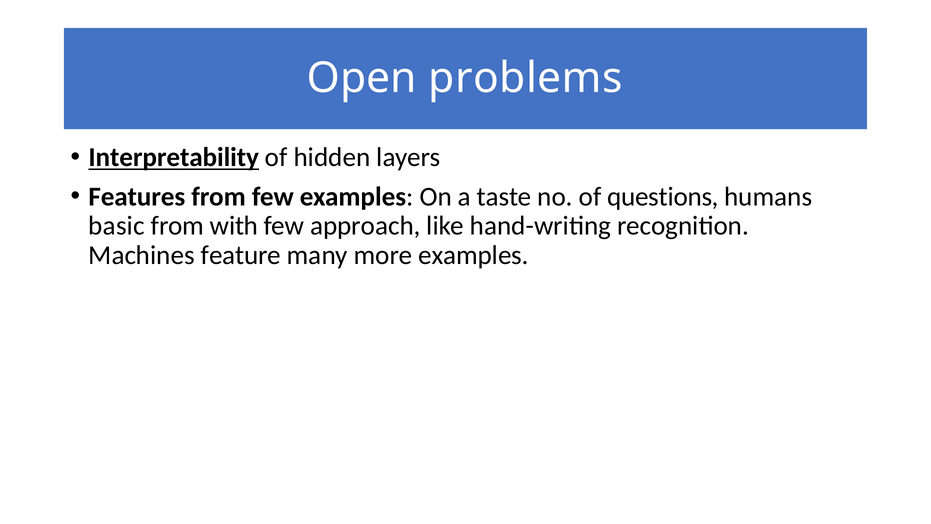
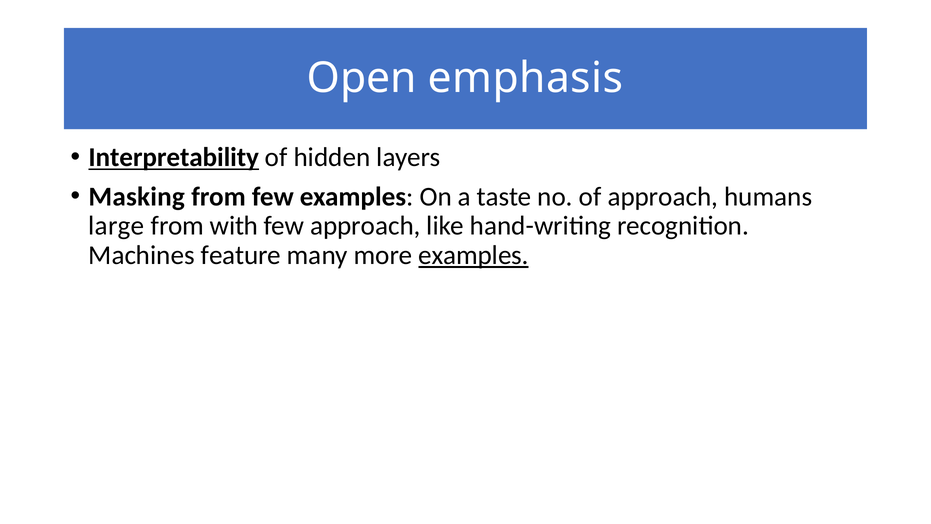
problems: problems -> emphasis
Features: Features -> Masking
of questions: questions -> approach
basic: basic -> large
examples at (474, 255) underline: none -> present
